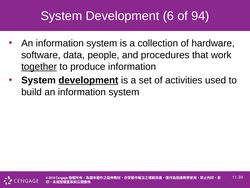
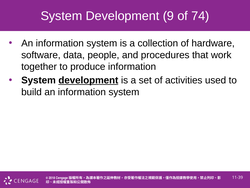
6: 6 -> 9
94: 94 -> 74
together underline: present -> none
